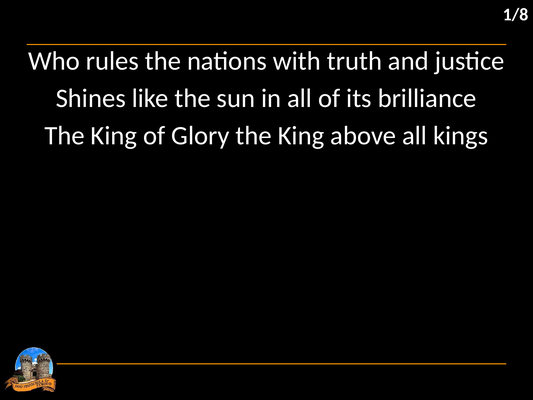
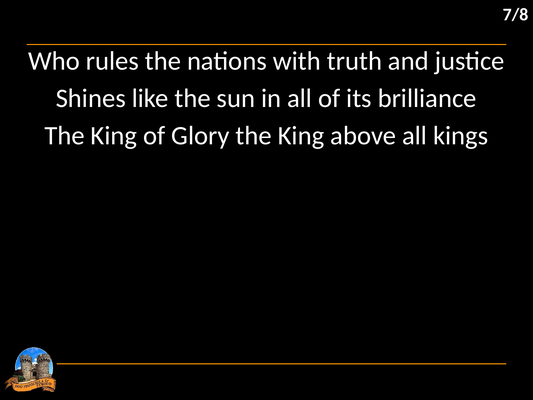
1/8: 1/8 -> 7/8
